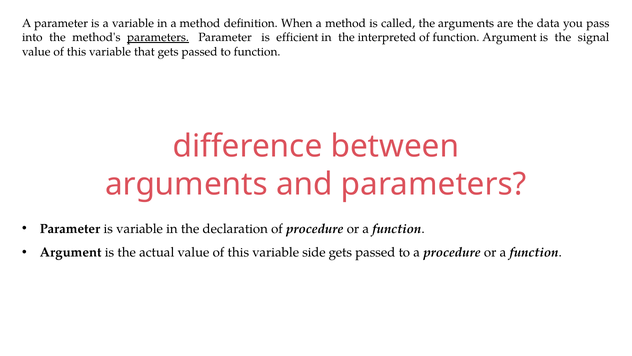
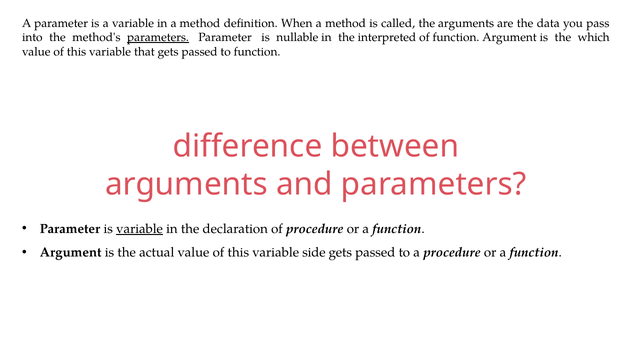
efficient: efficient -> nullable
signal: signal -> which
variable at (140, 228) underline: none -> present
